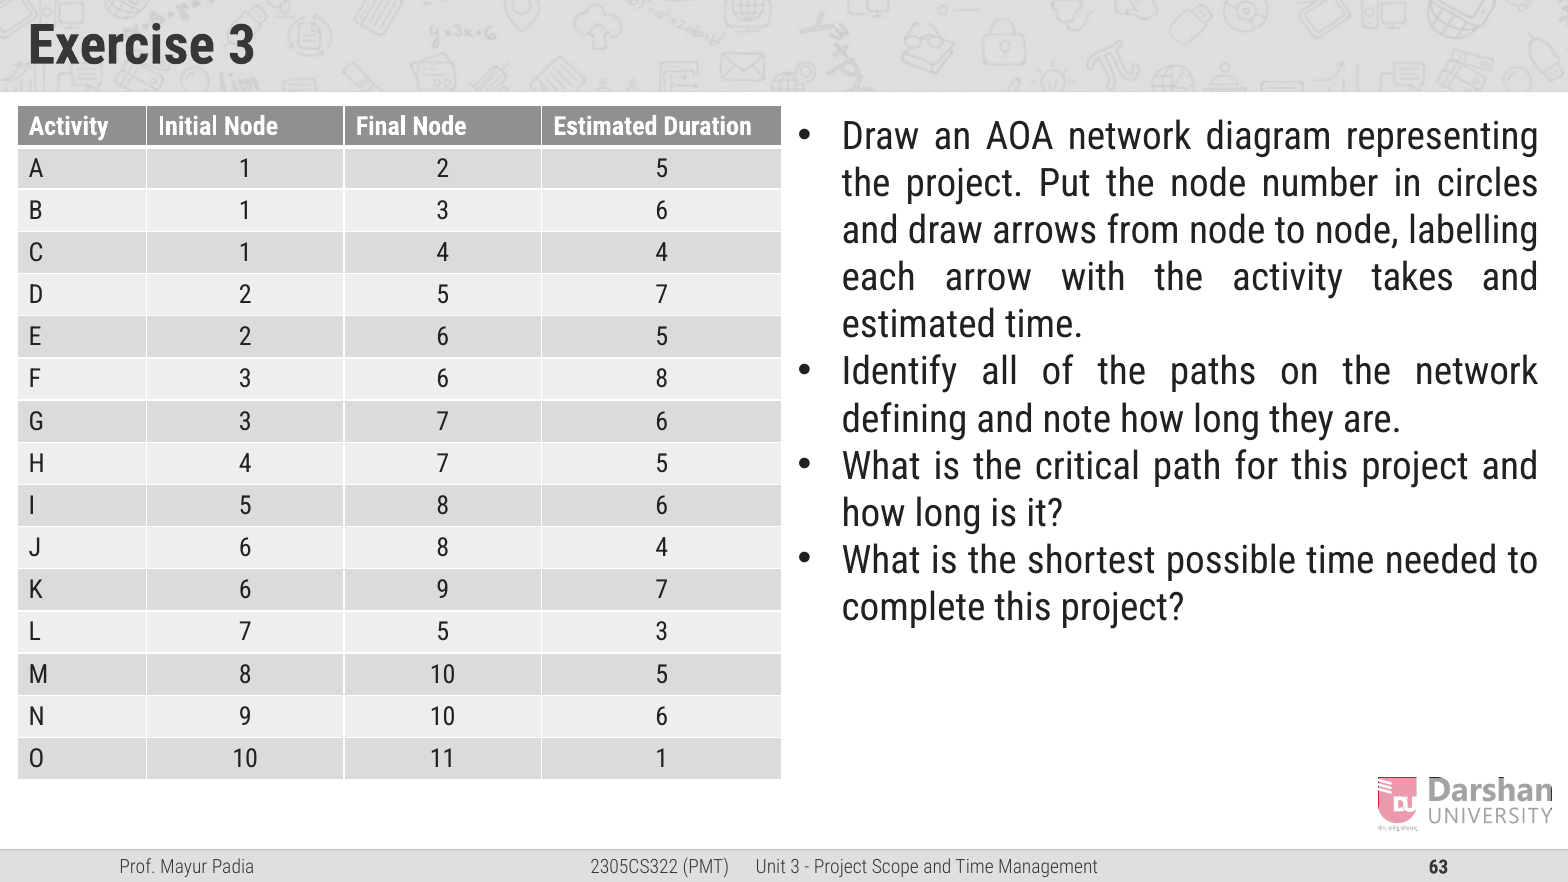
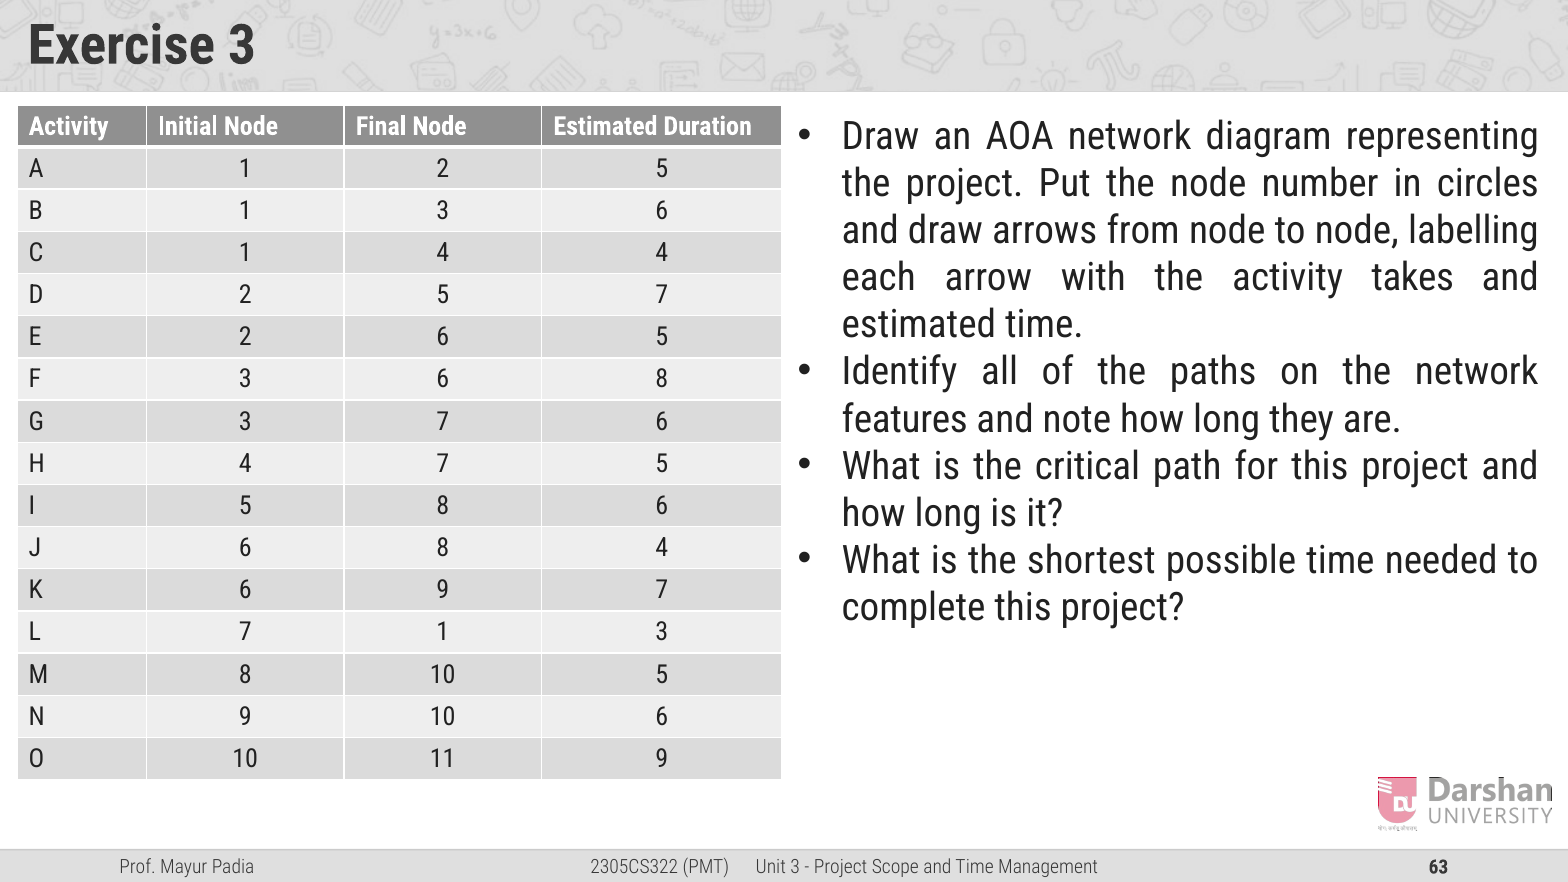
defining: defining -> features
L 7 5: 5 -> 1
11 1: 1 -> 9
